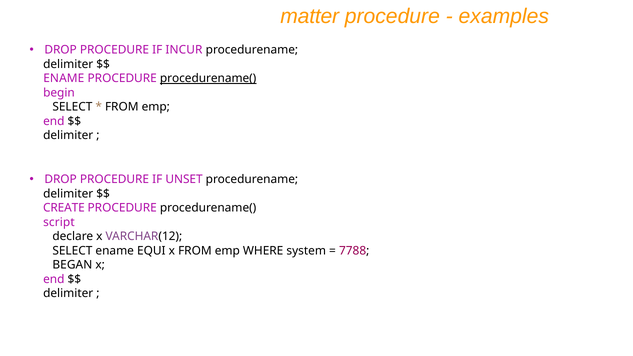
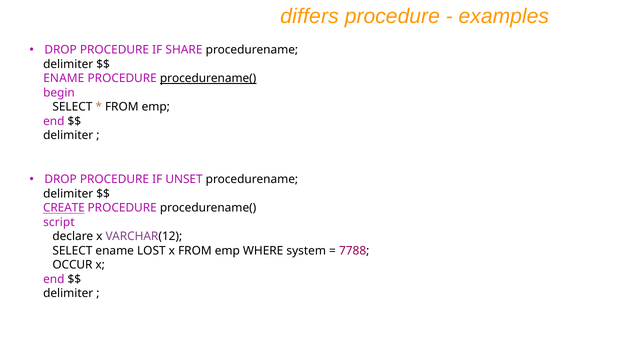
matter: matter -> differs
INCUR: INCUR -> SHARE
CREATE underline: none -> present
EQUI: EQUI -> LOST
BEGAN: BEGAN -> OCCUR
